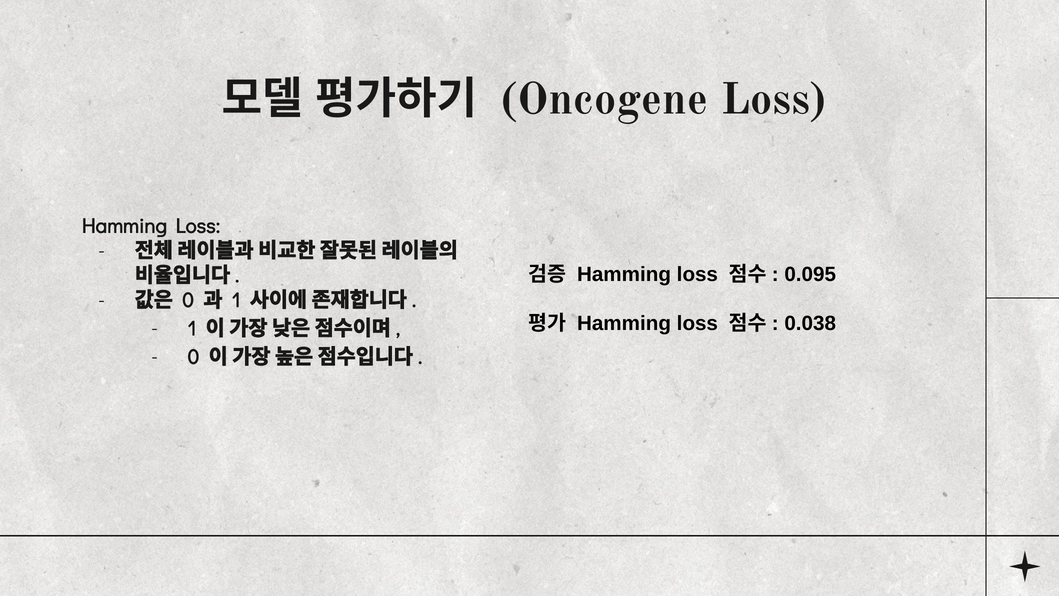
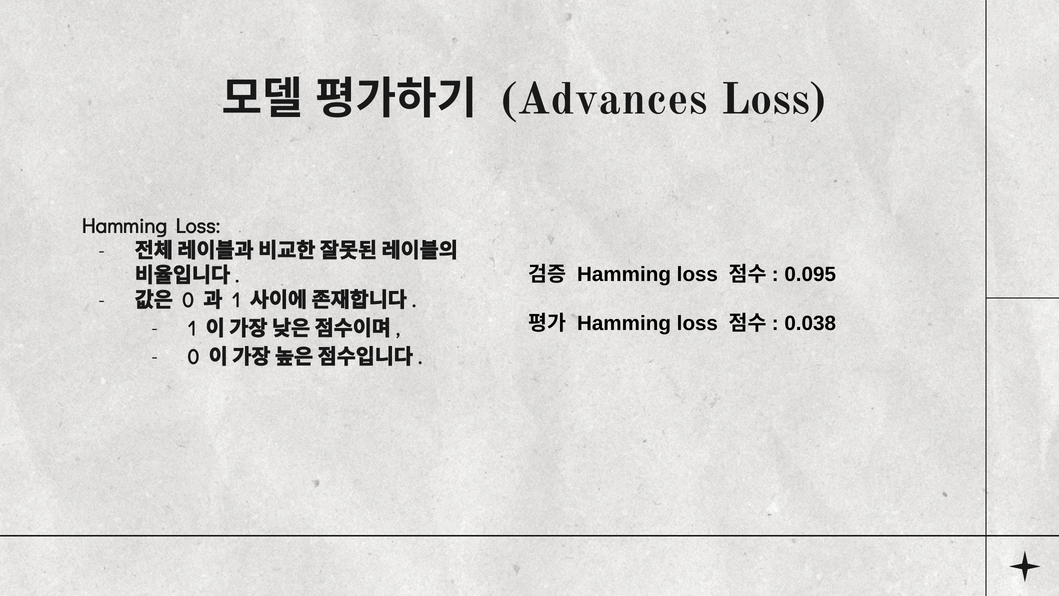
Oncogene: Oncogene -> Advances
